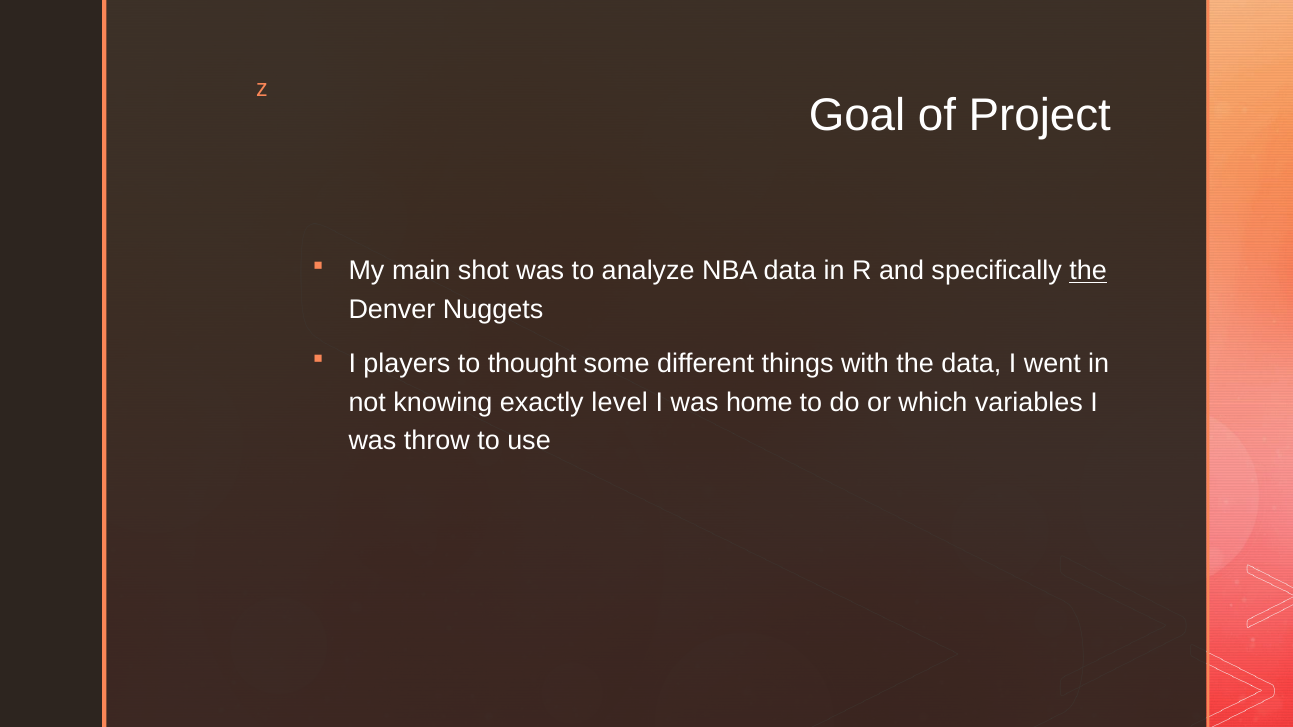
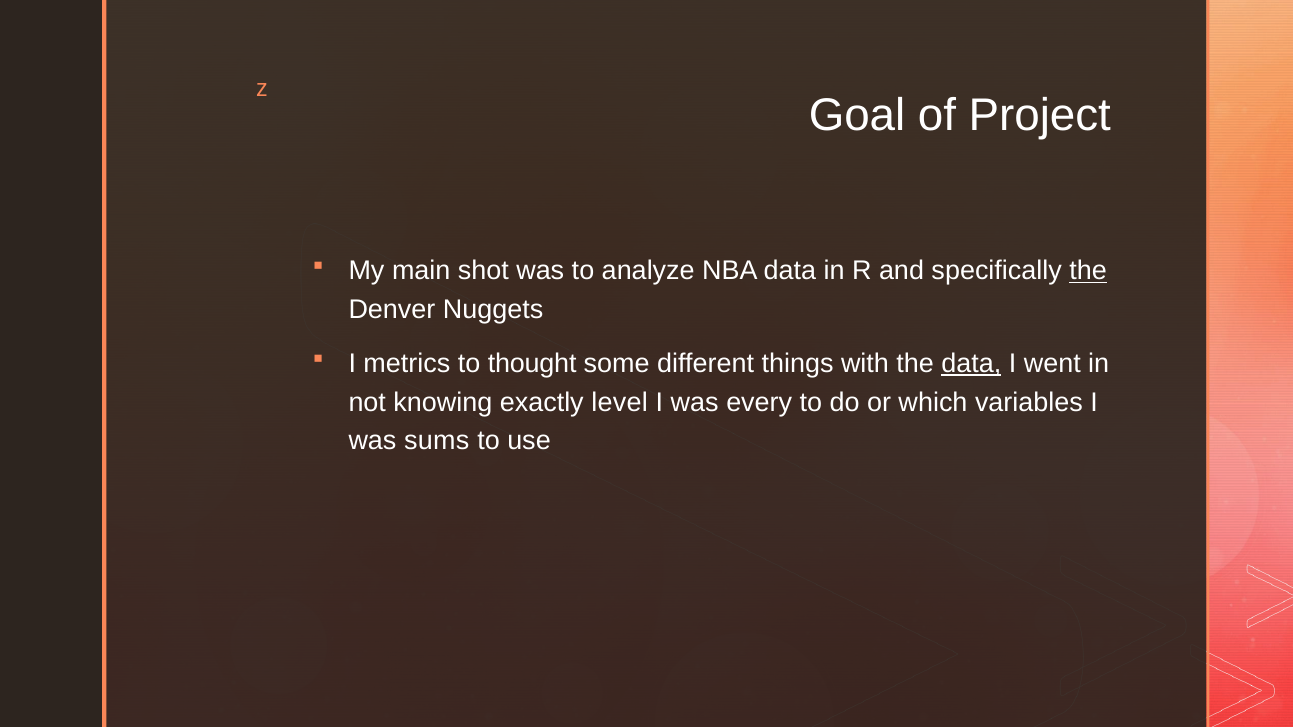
players: players -> metrics
data at (971, 364) underline: none -> present
home: home -> every
throw: throw -> sums
